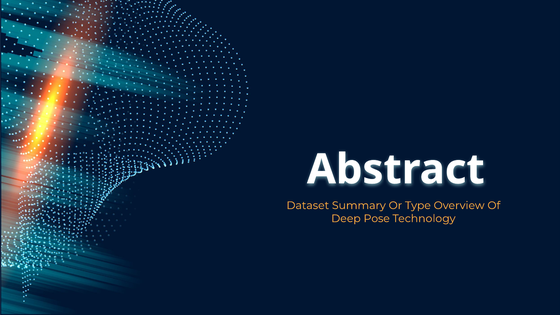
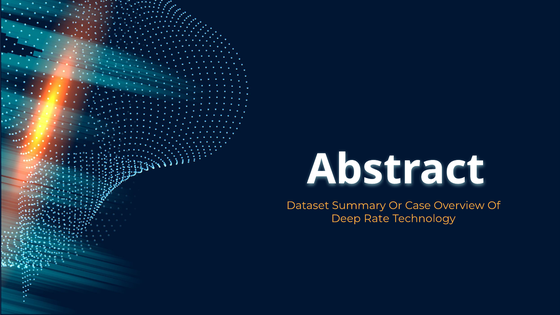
Type: Type -> Case
Pose: Pose -> Rate
